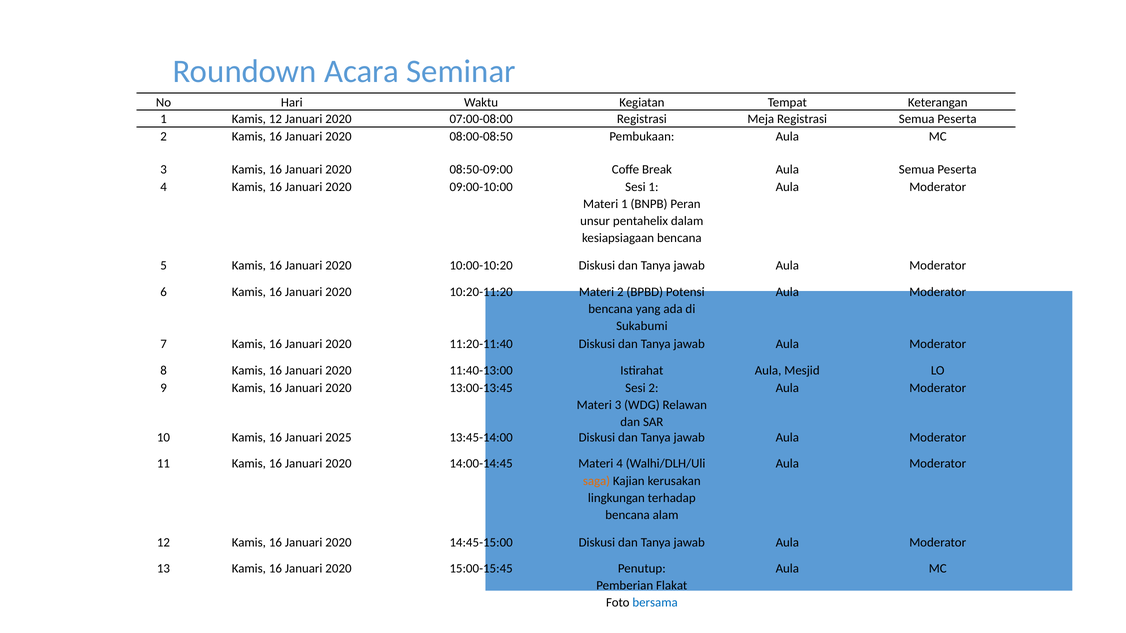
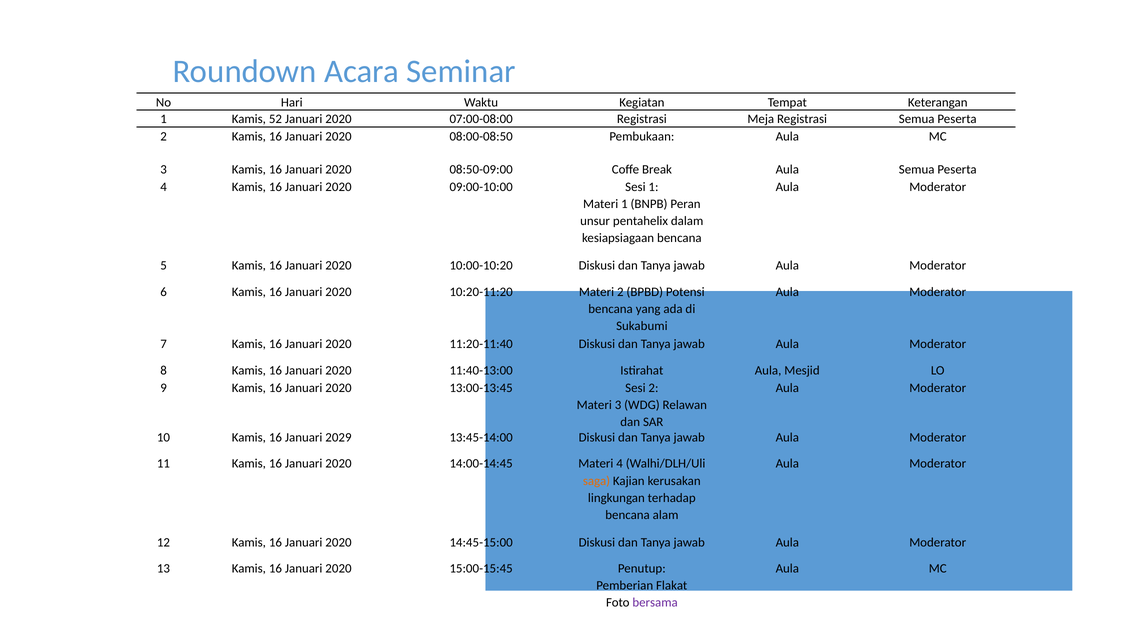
Kamis 12: 12 -> 52
2025: 2025 -> 2029
bersama colour: blue -> purple
